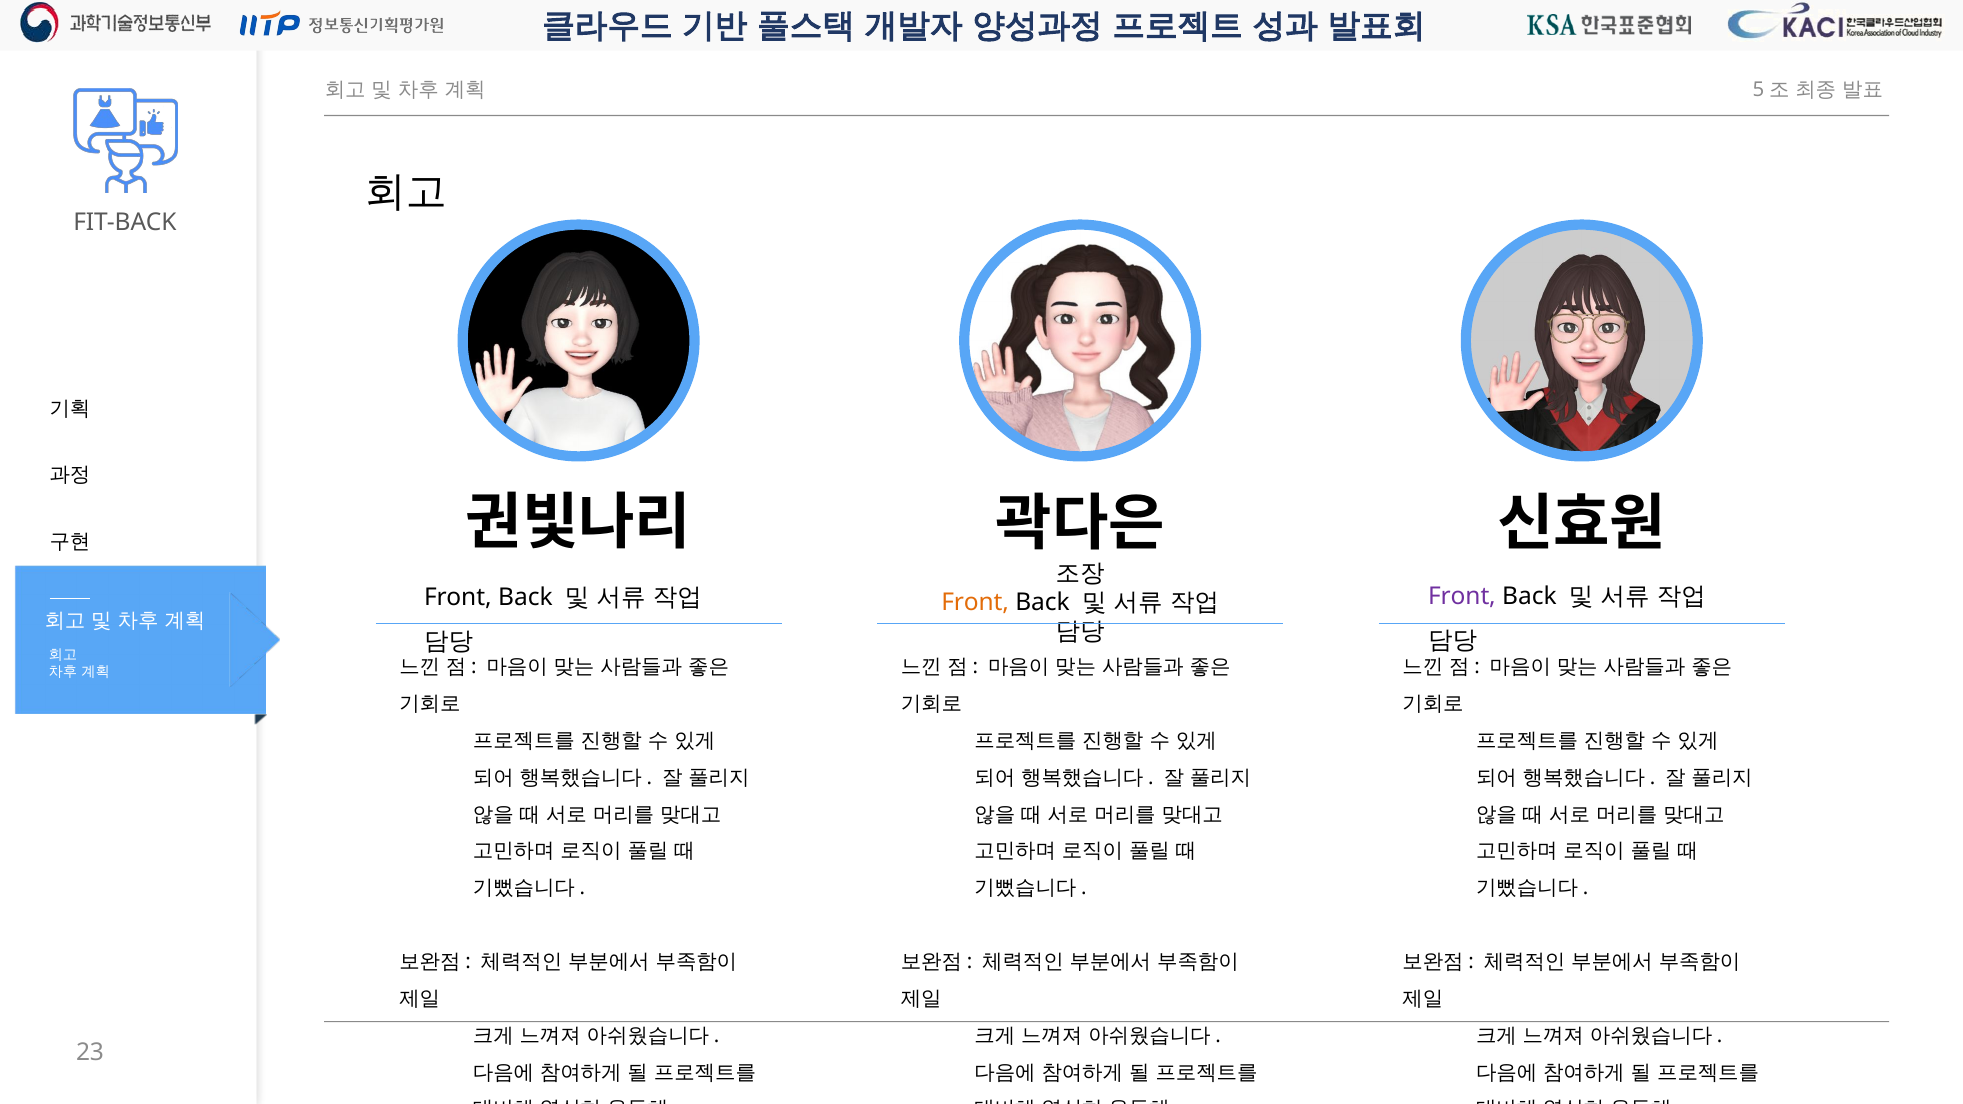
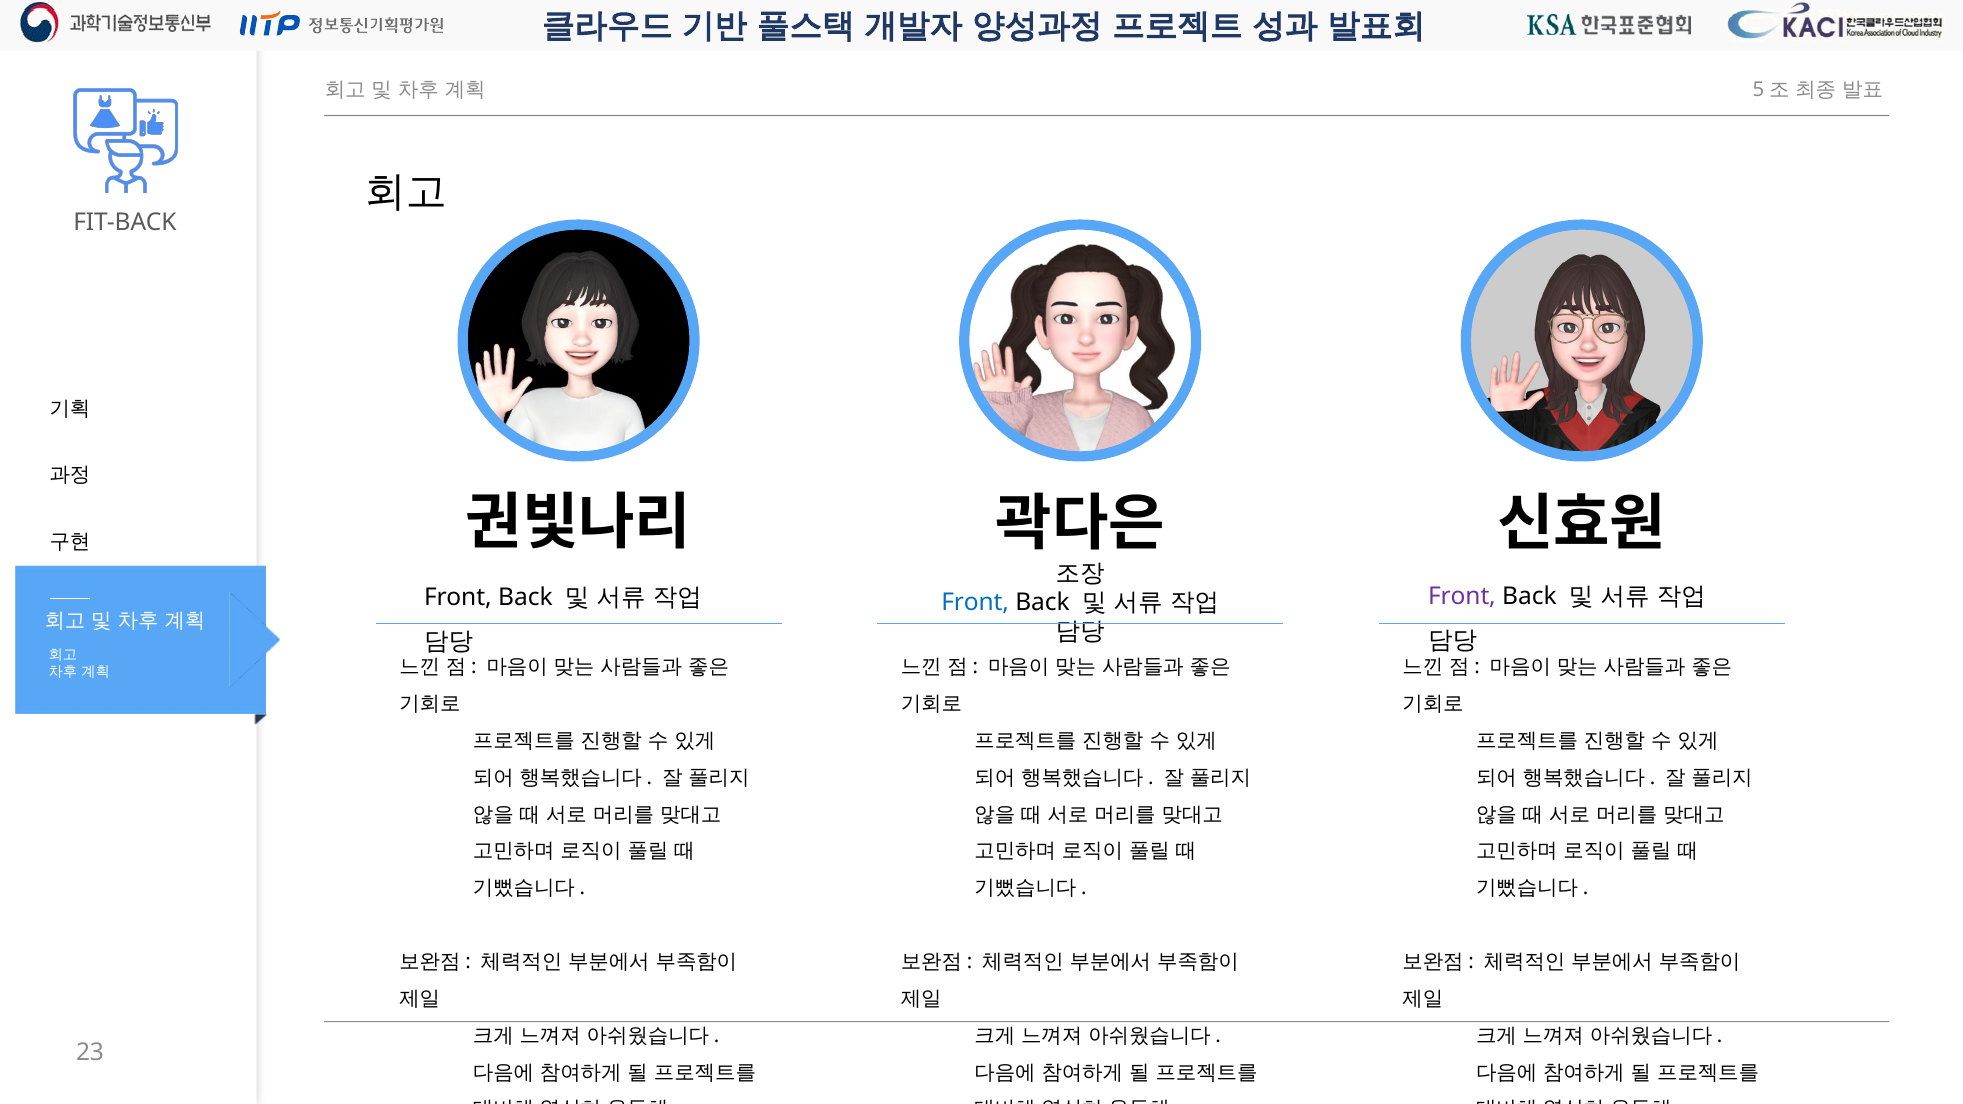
Front at (975, 603) colour: orange -> blue
